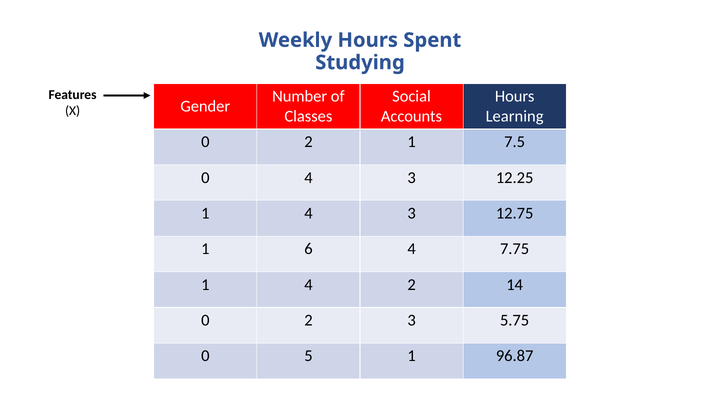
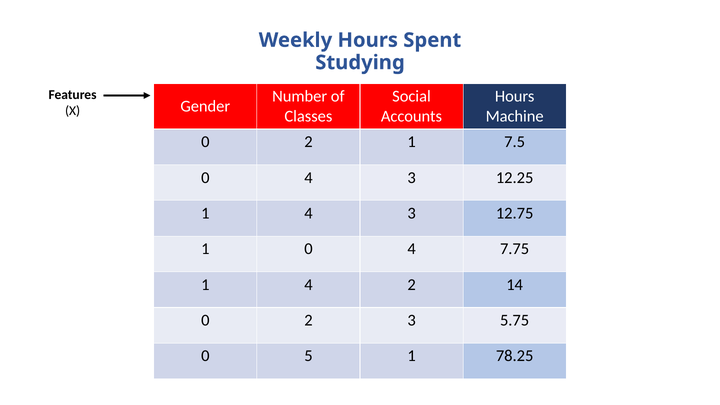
Learning: Learning -> Machine
1 6: 6 -> 0
96.87: 96.87 -> 78.25
